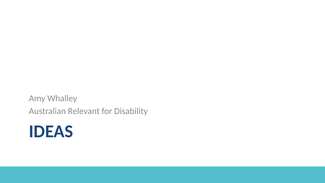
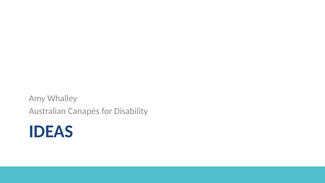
Relevant: Relevant -> Canapés
